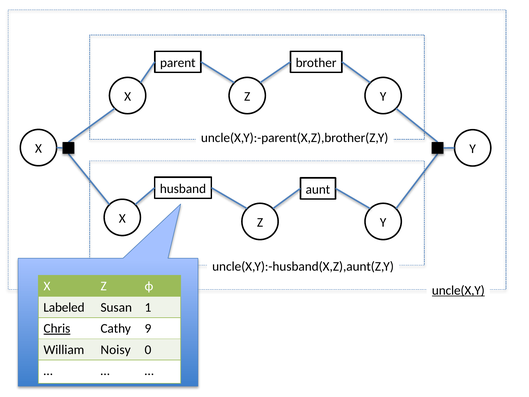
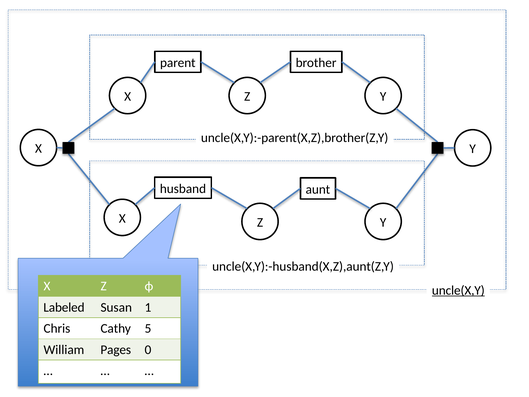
Chris underline: present -> none
9: 9 -> 5
Noisy: Noisy -> Pages
